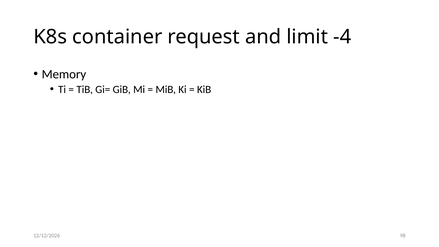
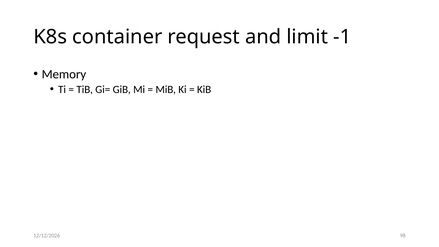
-4: -4 -> -1
